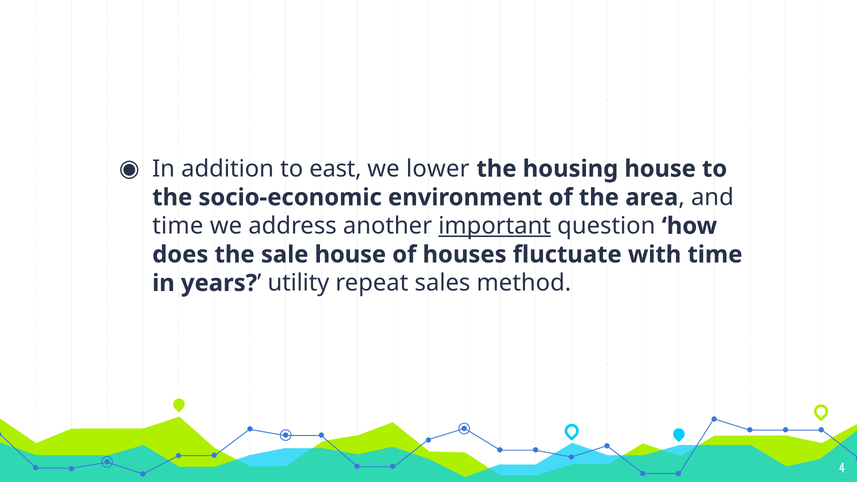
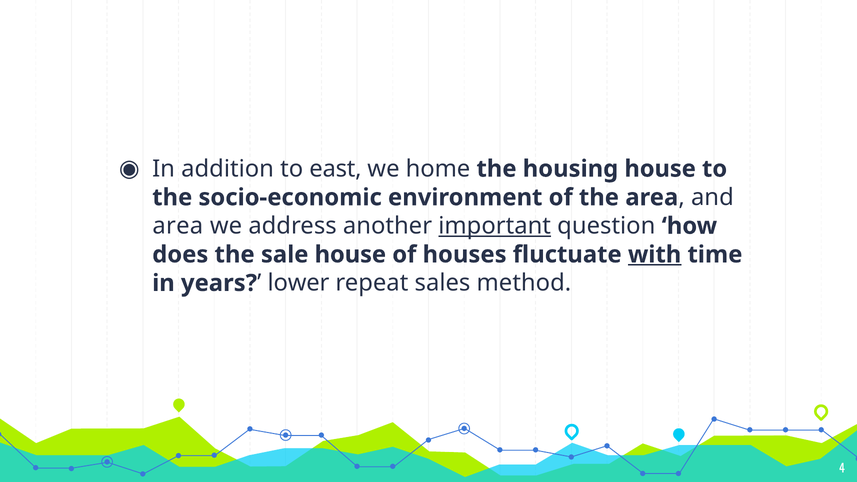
lower: lower -> home
time at (178, 226): time -> area
with underline: none -> present
utility: utility -> lower
